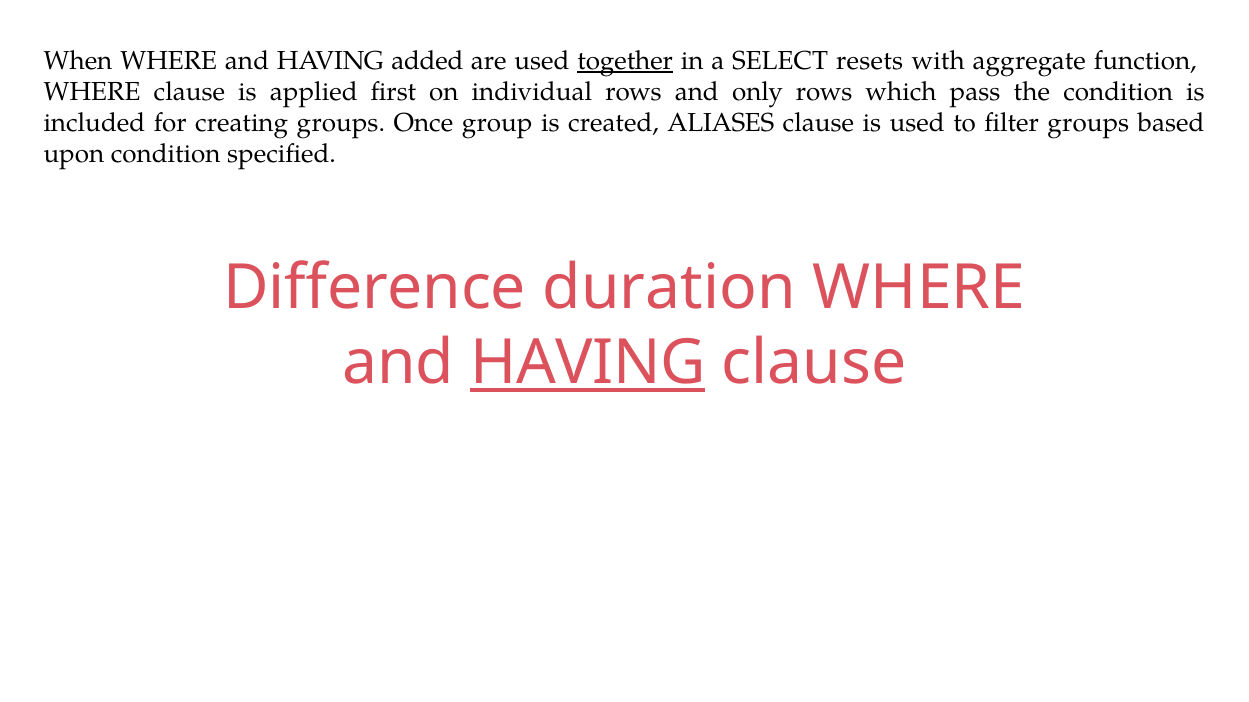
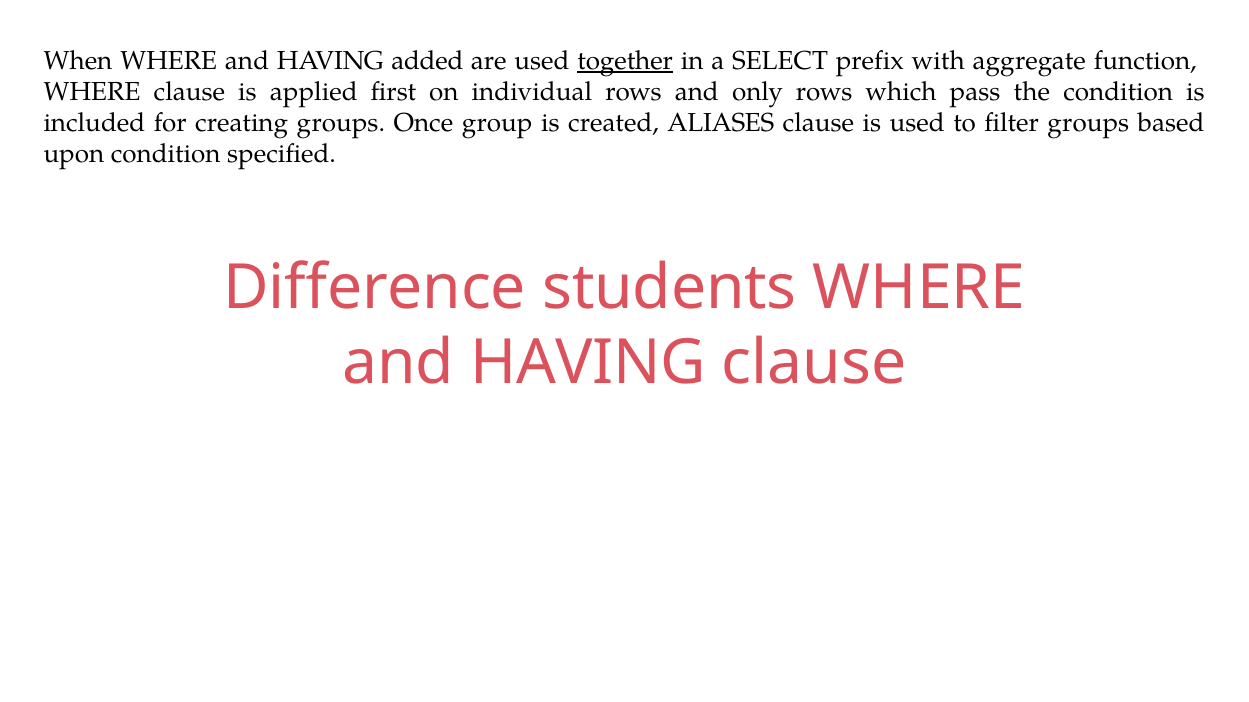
resets: resets -> prefix
duration: duration -> students
HAVING at (588, 363) underline: present -> none
